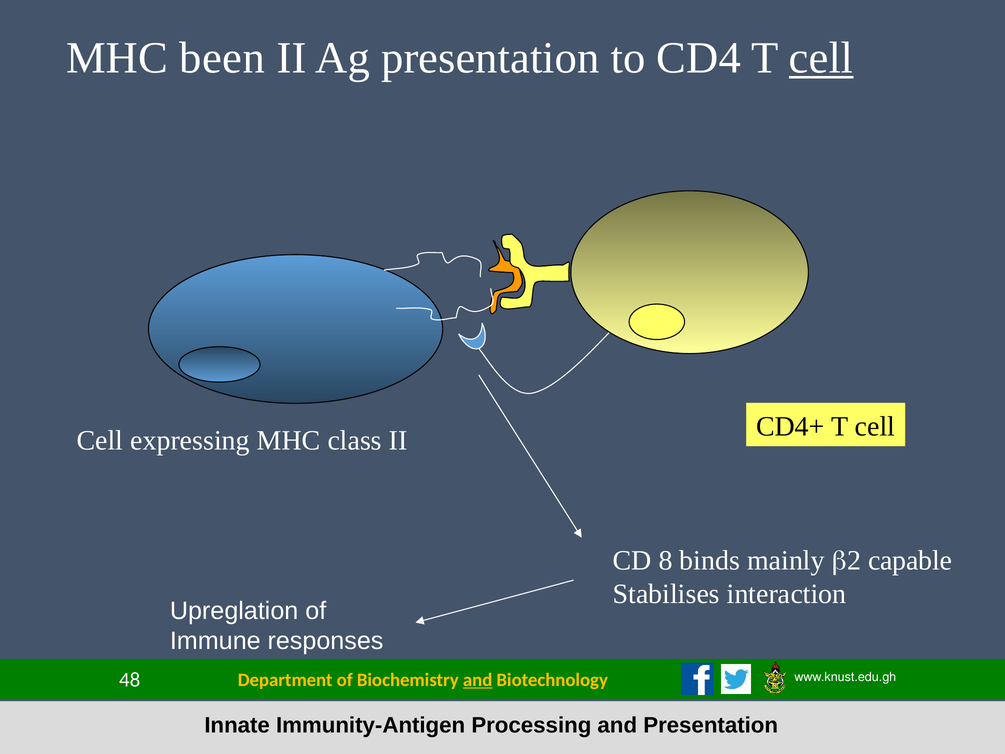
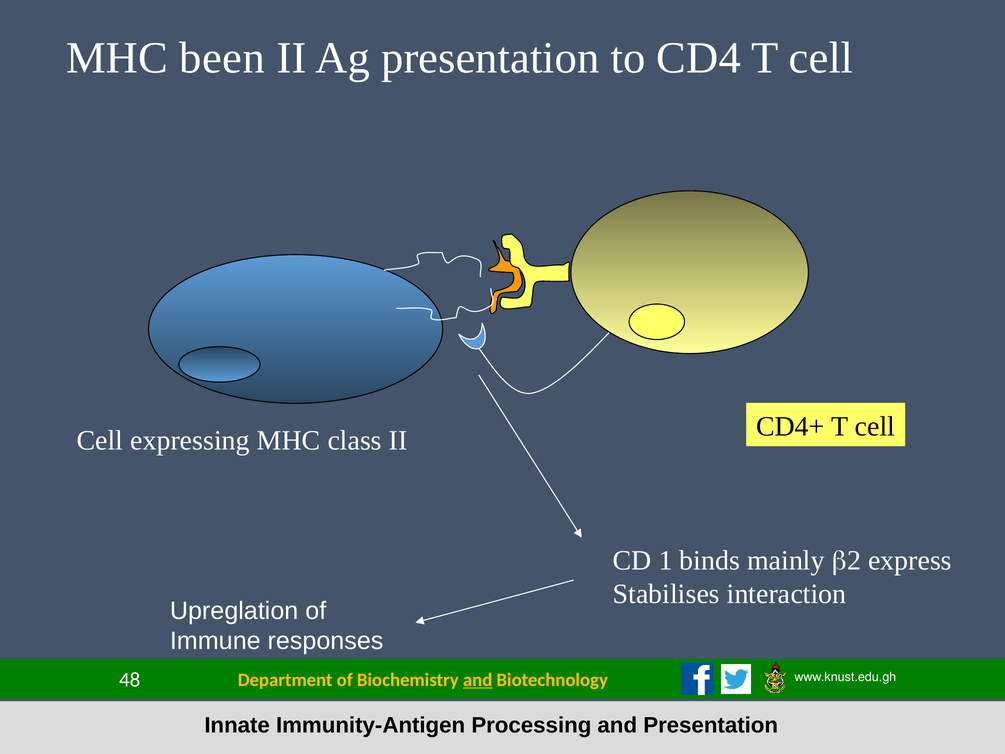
cell at (821, 58) underline: present -> none
8: 8 -> 1
capable: capable -> express
